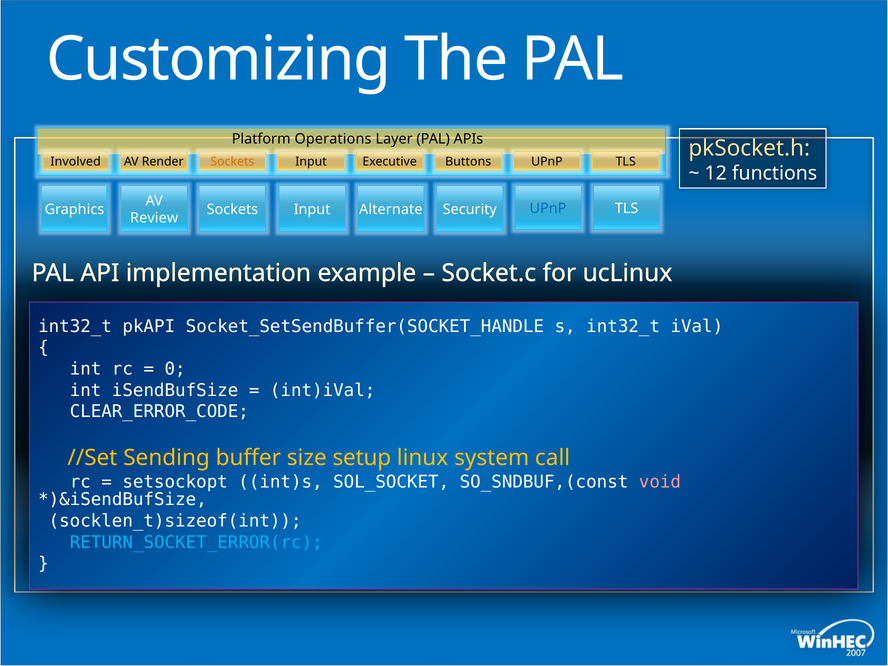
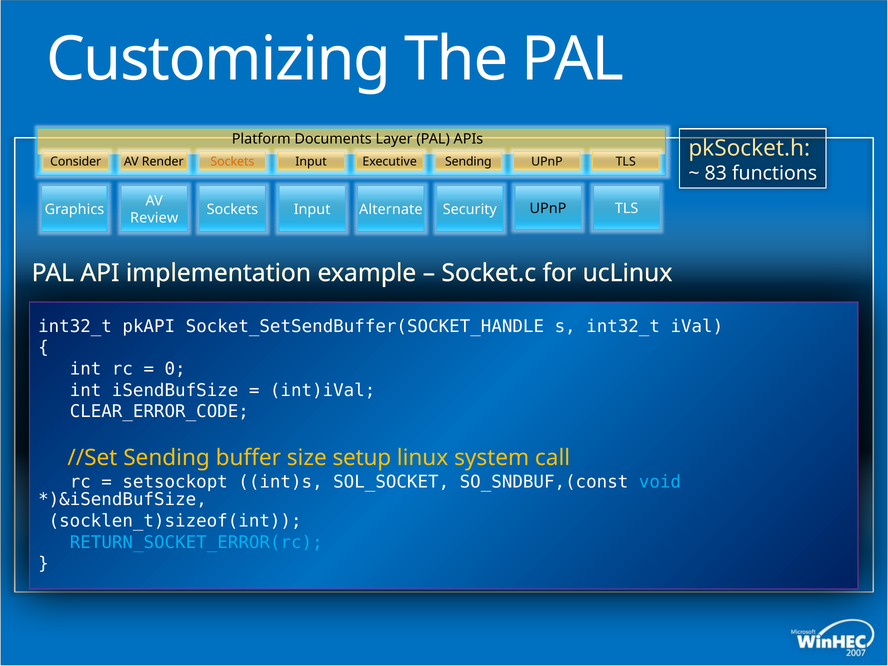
Operations: Operations -> Documents
Involved: Involved -> Consider
Executive Buttons: Buttons -> Sending
12: 12 -> 83
UPnP at (548, 209) colour: blue -> black
void colour: pink -> light blue
